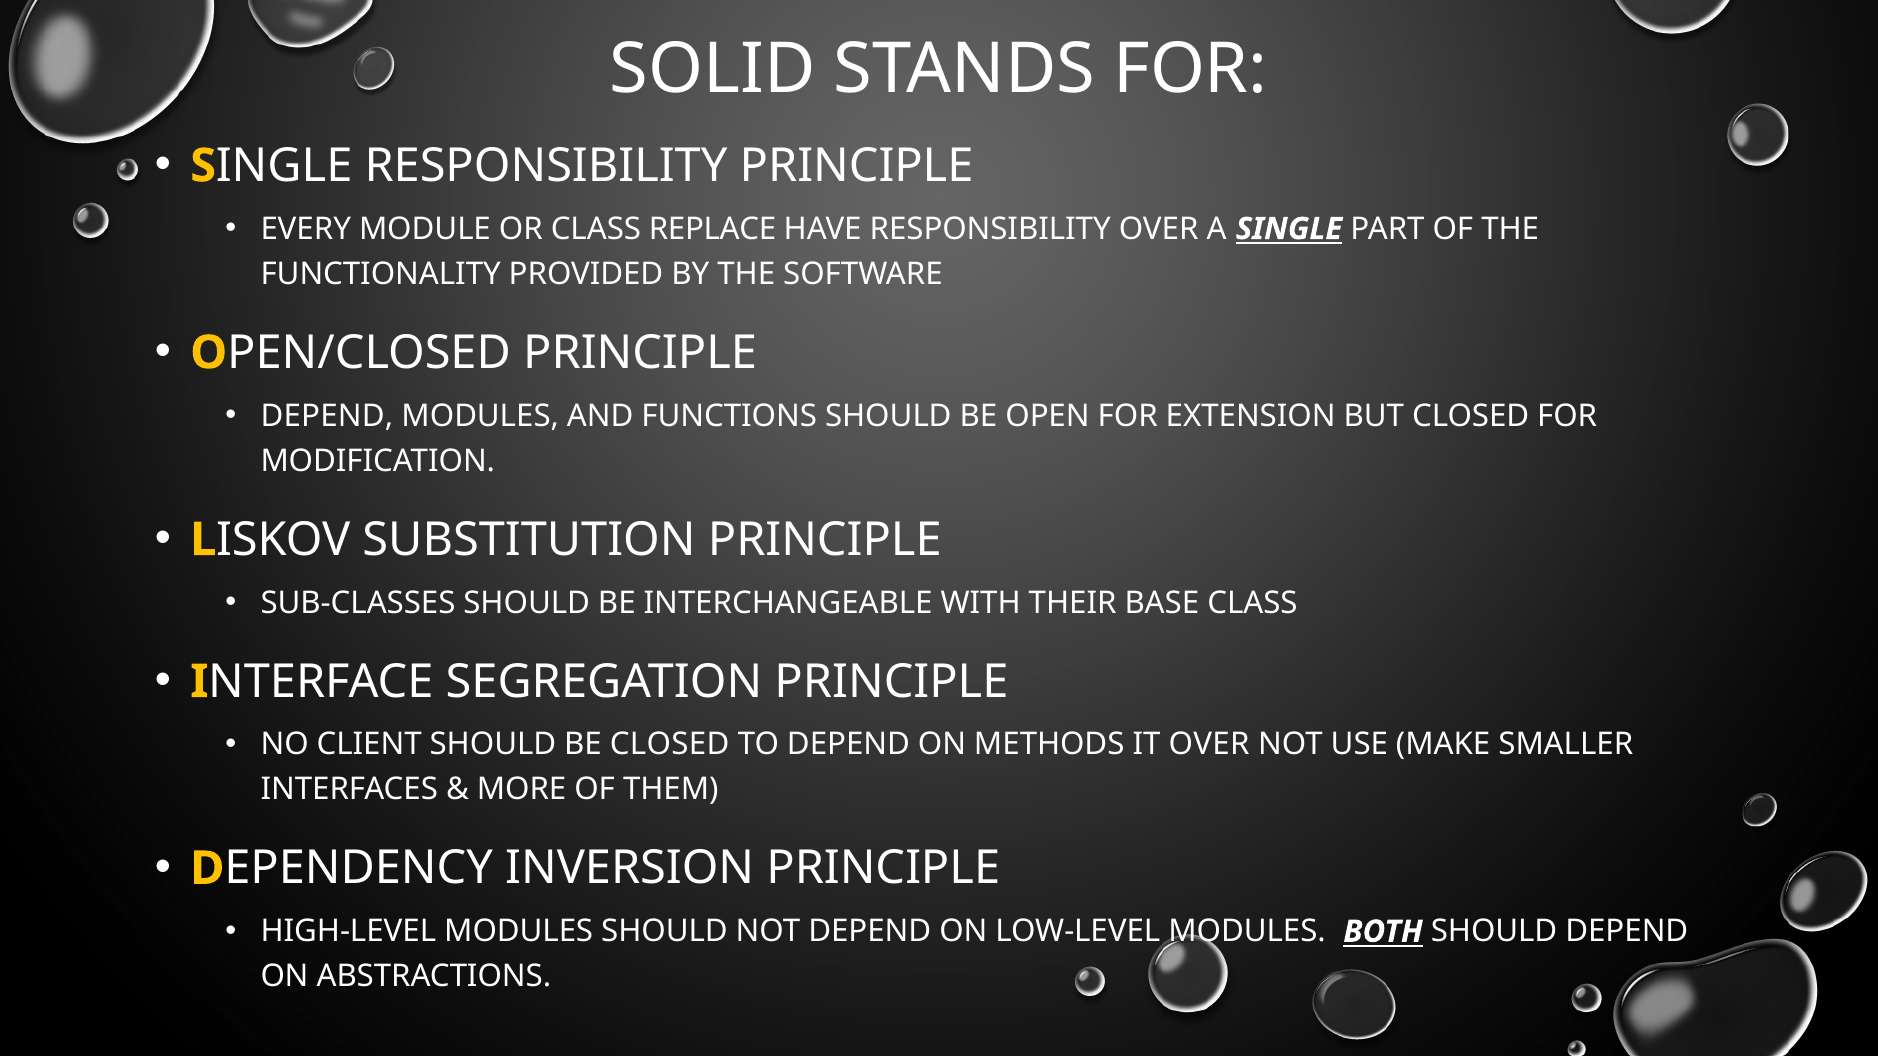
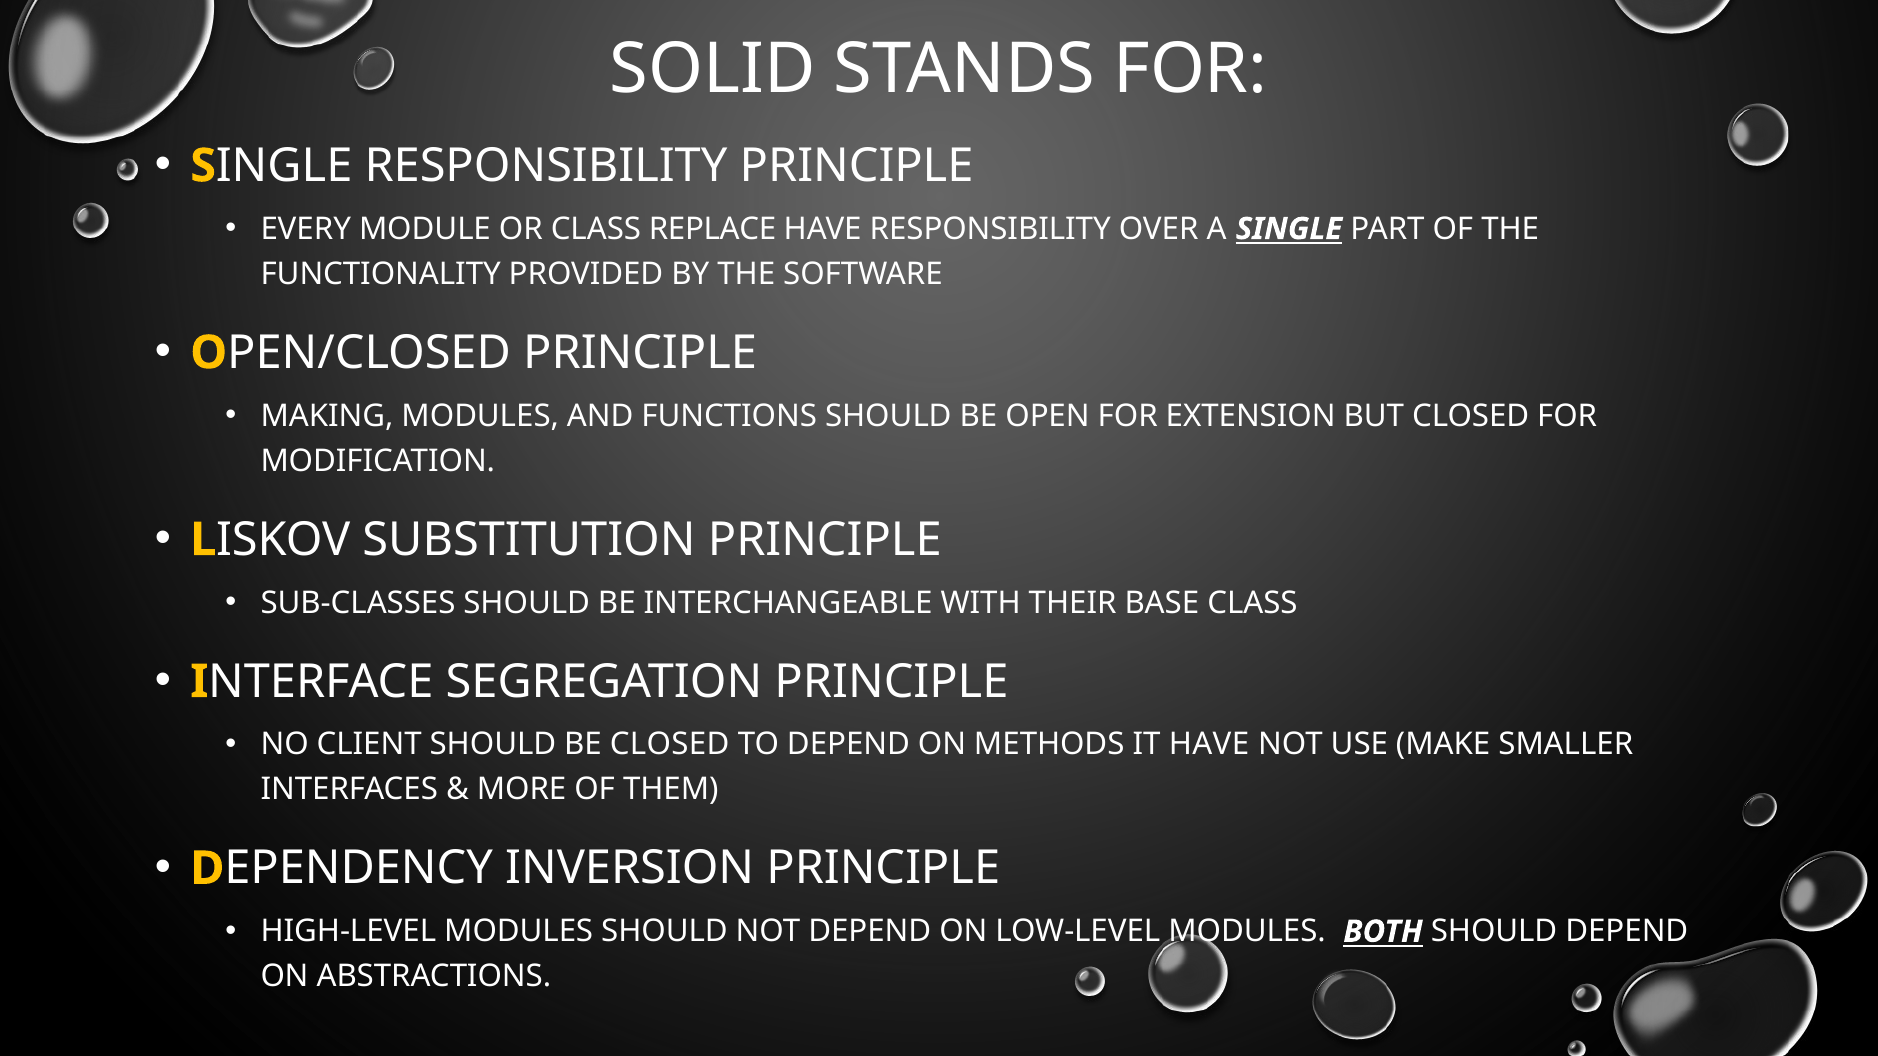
DEPEND at (327, 416): DEPEND -> MAKING
IT OVER: OVER -> HAVE
